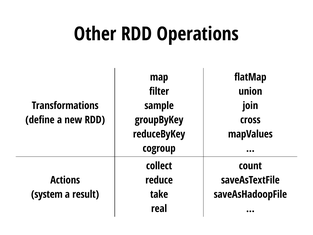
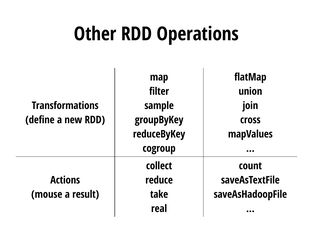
system: system -> mouse
